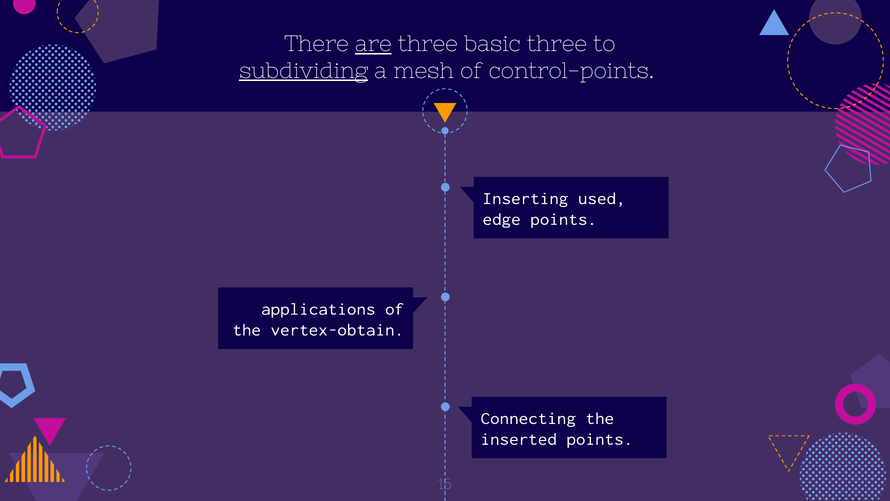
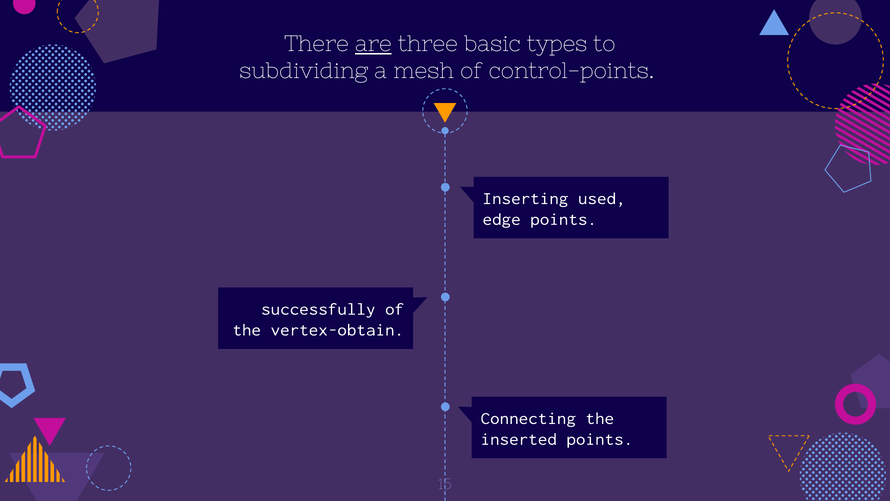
basic three: three -> types
subdividing underline: present -> none
applications: applications -> successfully
